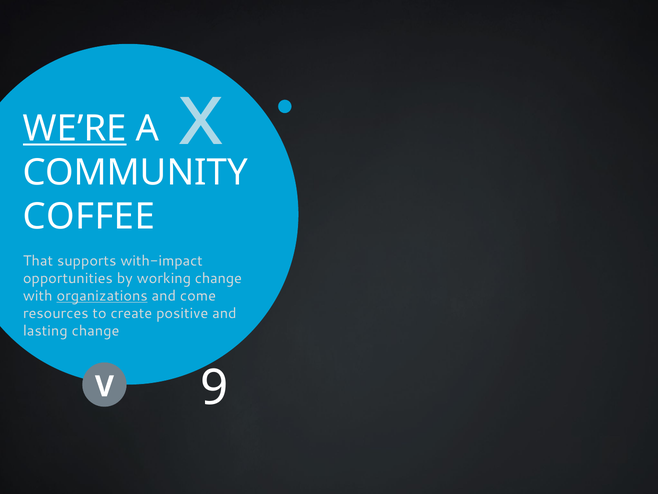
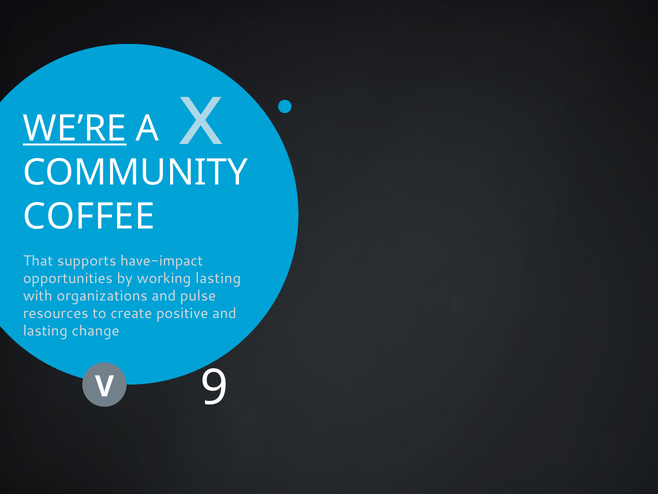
with-impact: with-impact -> have-impact
working change: change -> lasting
organizations underline: present -> none
come: come -> pulse
